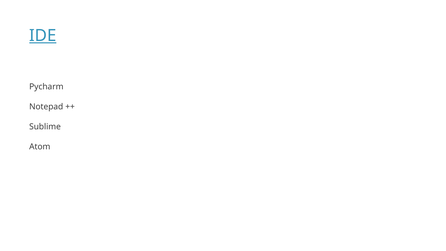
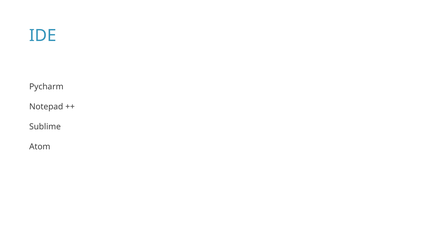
IDE underline: present -> none
